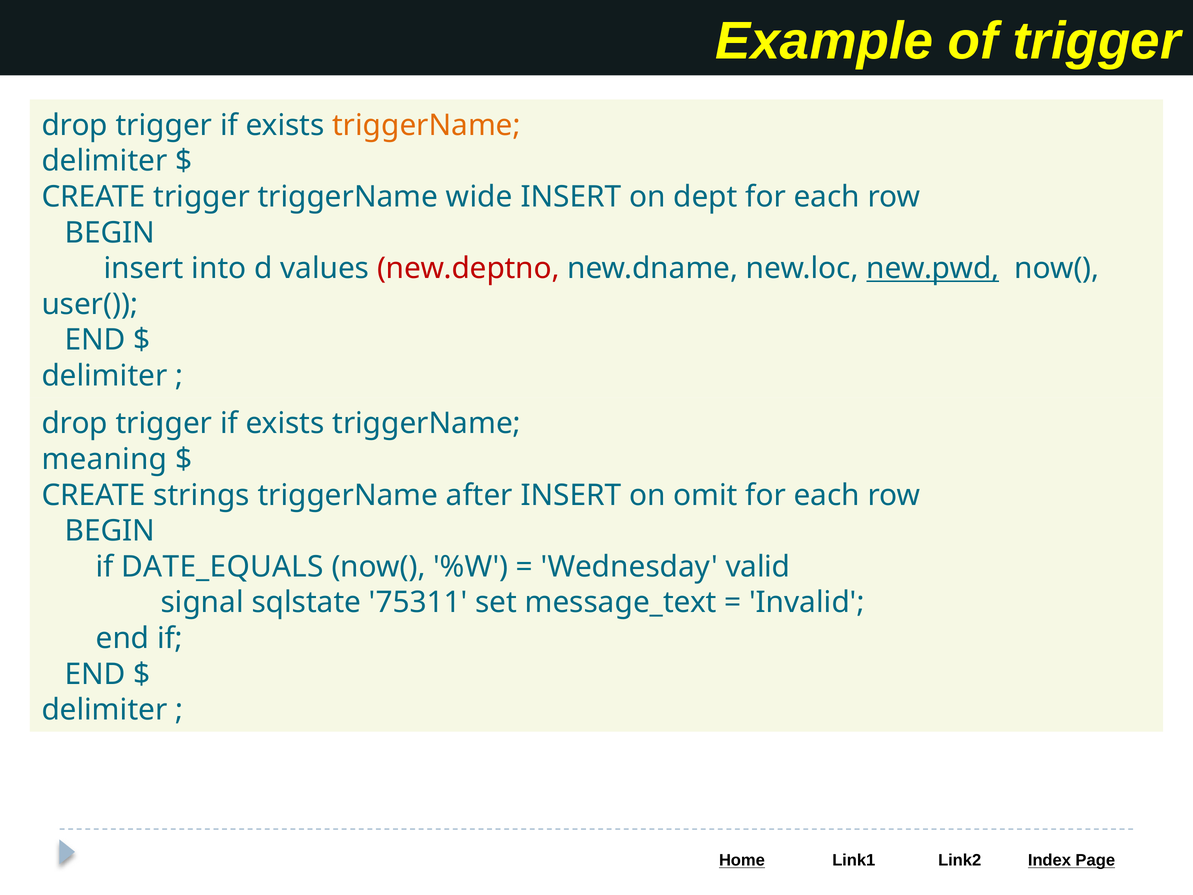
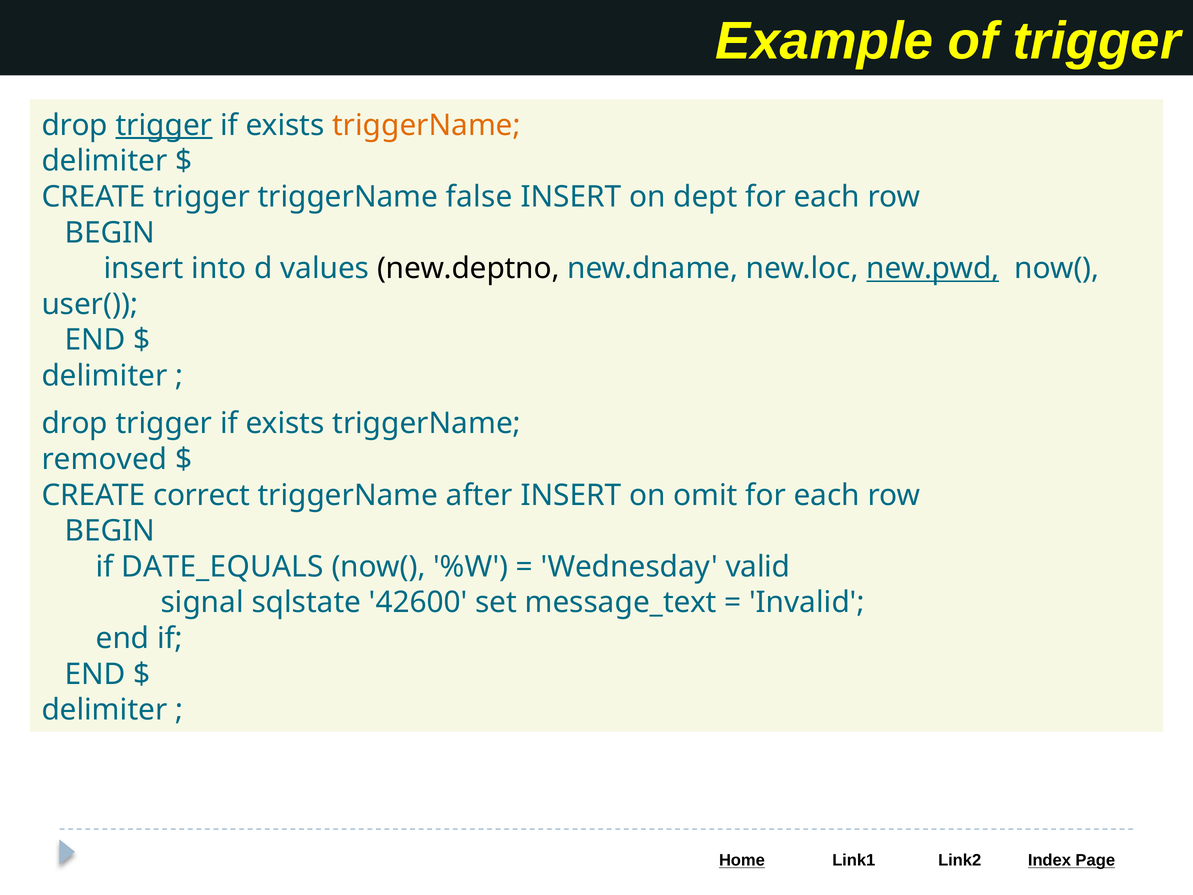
trigger at (164, 125) underline: none -> present
wide: wide -> false
new.deptno colour: red -> black
meaning: meaning -> removed
strings: strings -> correct
75311: 75311 -> 42600
